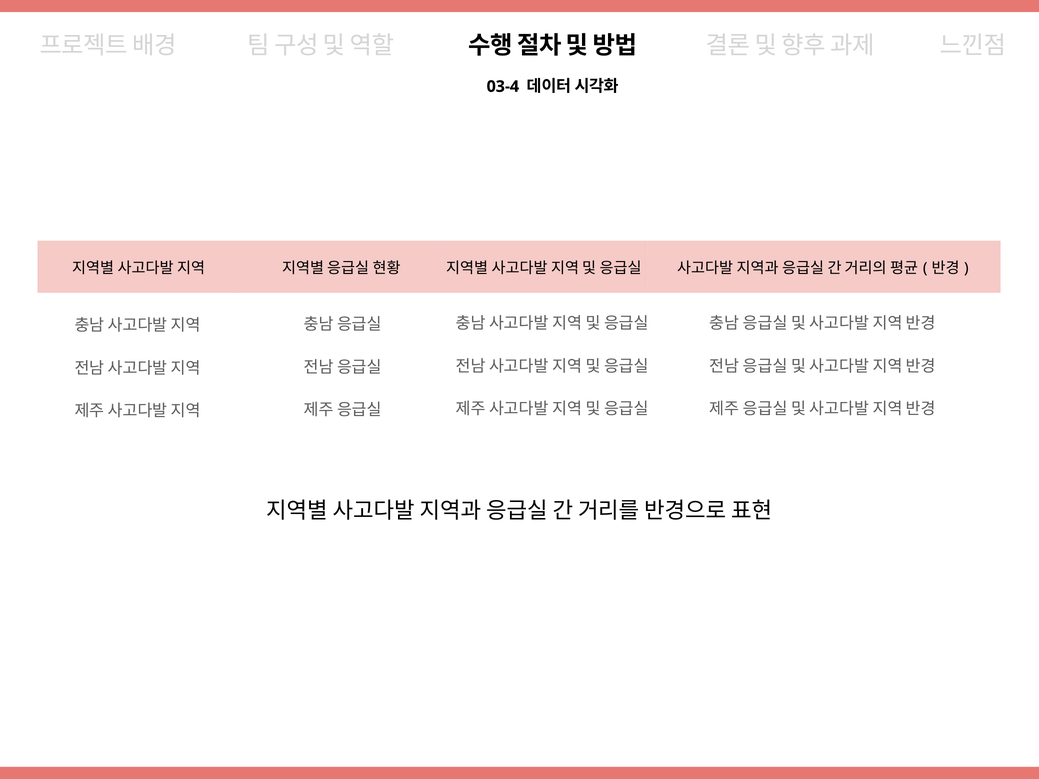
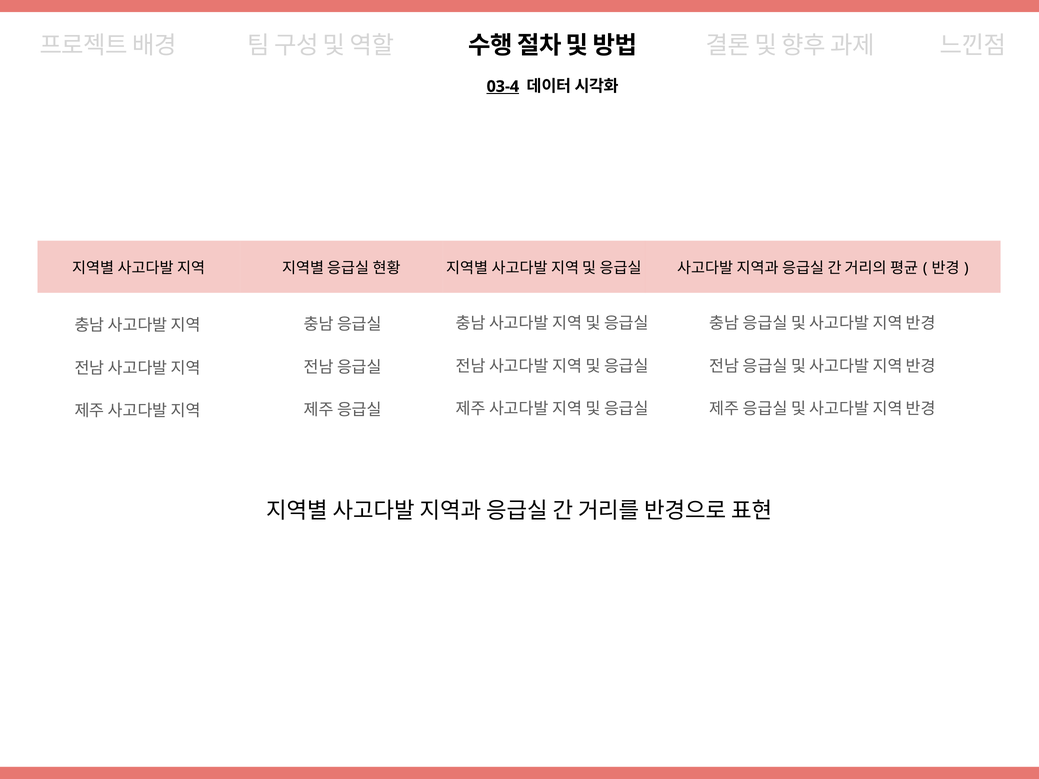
03-4 underline: none -> present
